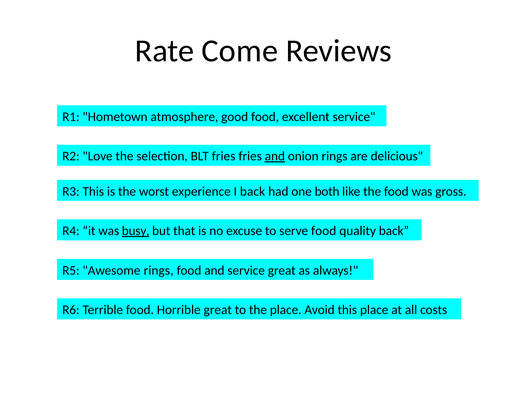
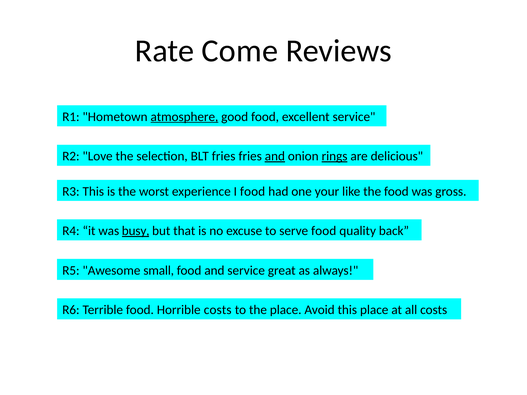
atmosphere underline: none -> present
rings at (335, 156) underline: none -> present
I back: back -> food
both: both -> your
Awesome rings: rings -> small
Horrible great: great -> costs
